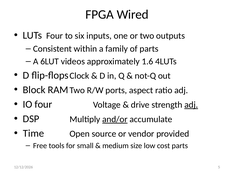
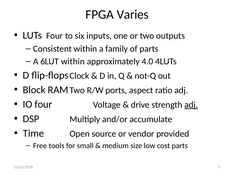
Wired: Wired -> Varies
6LUT videos: videos -> within
1.6: 1.6 -> 4.0
and/or underline: present -> none
